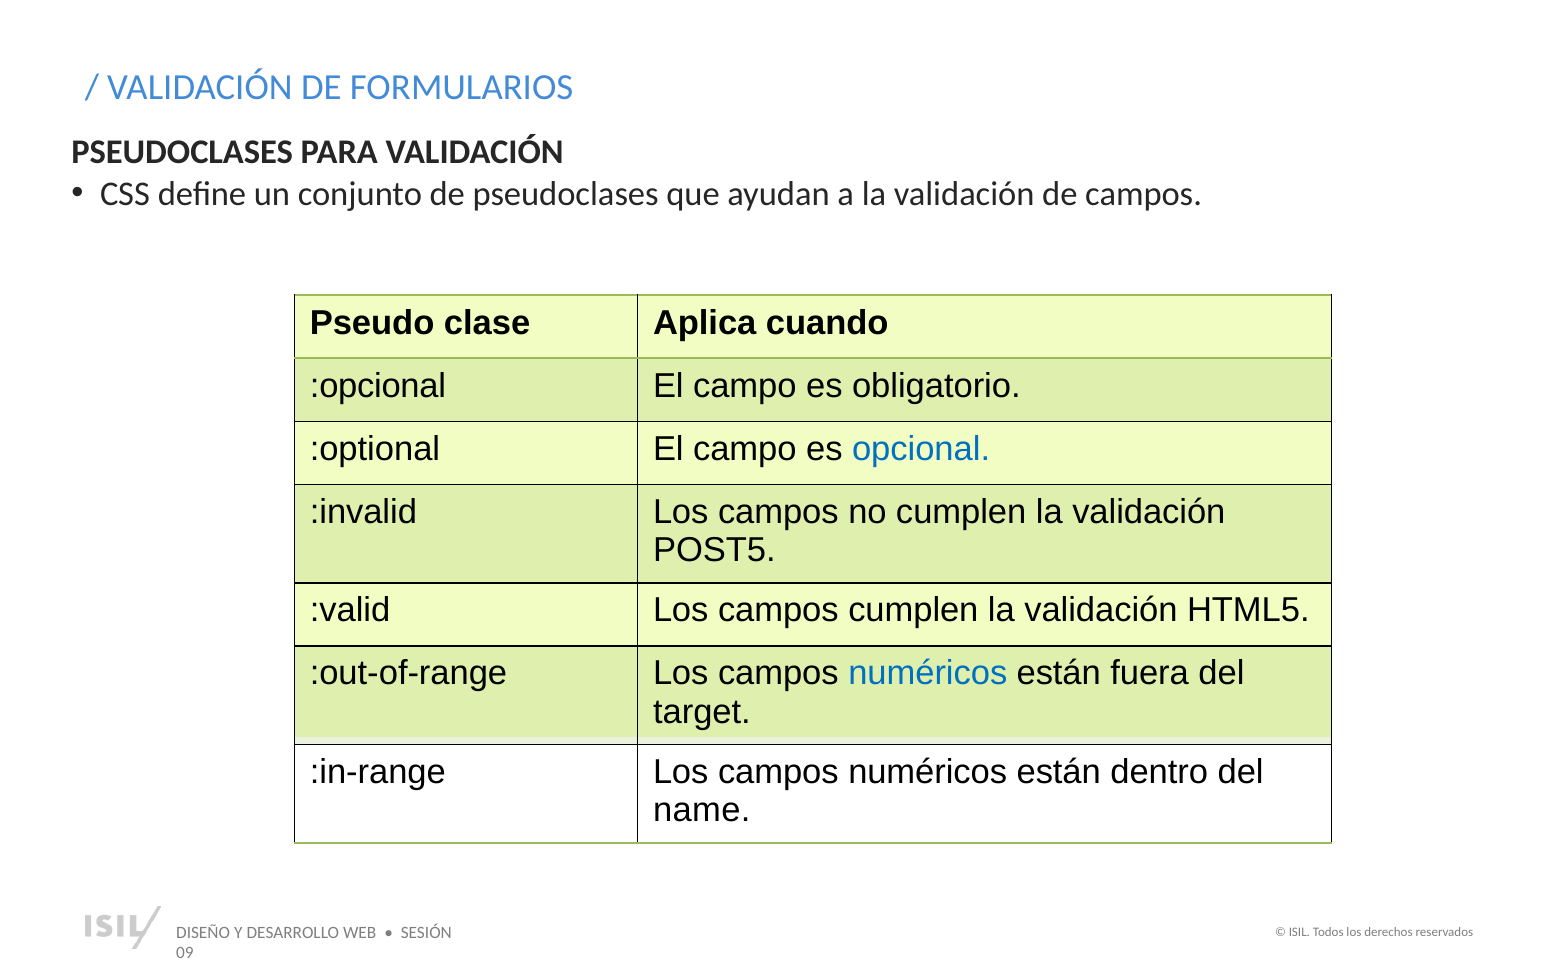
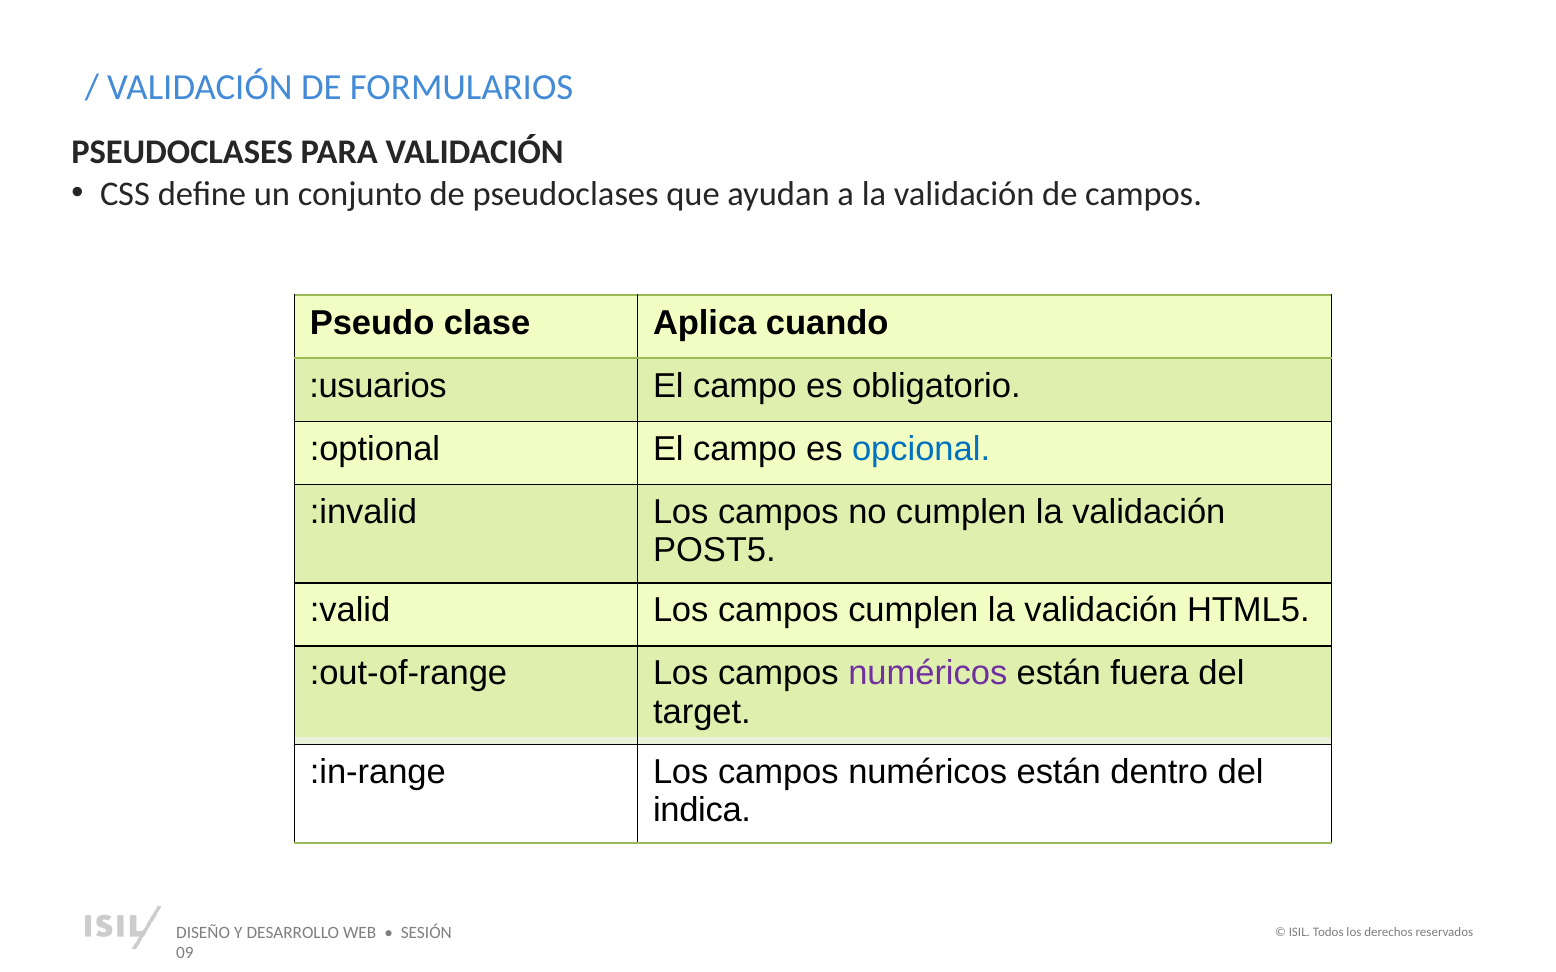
:opcional: :opcional -> :usuarios
numéricos at (928, 674) colour: blue -> purple
name: name -> indica
